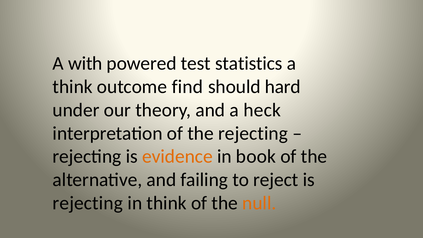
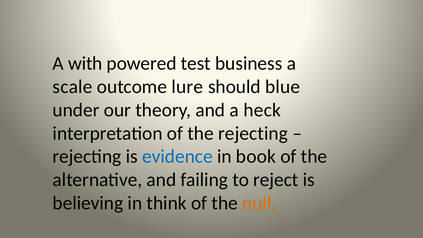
statistics: statistics -> business
think at (73, 87): think -> scale
find: find -> lure
hard: hard -> blue
evidence colour: orange -> blue
rejecting at (88, 203): rejecting -> believing
